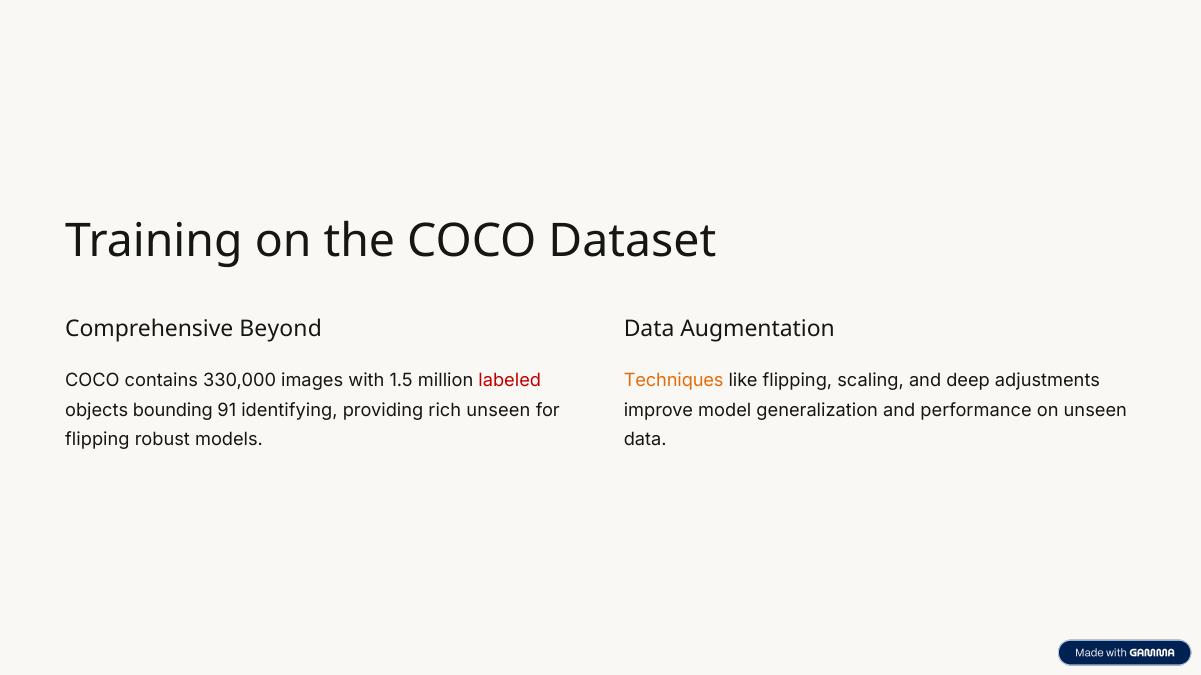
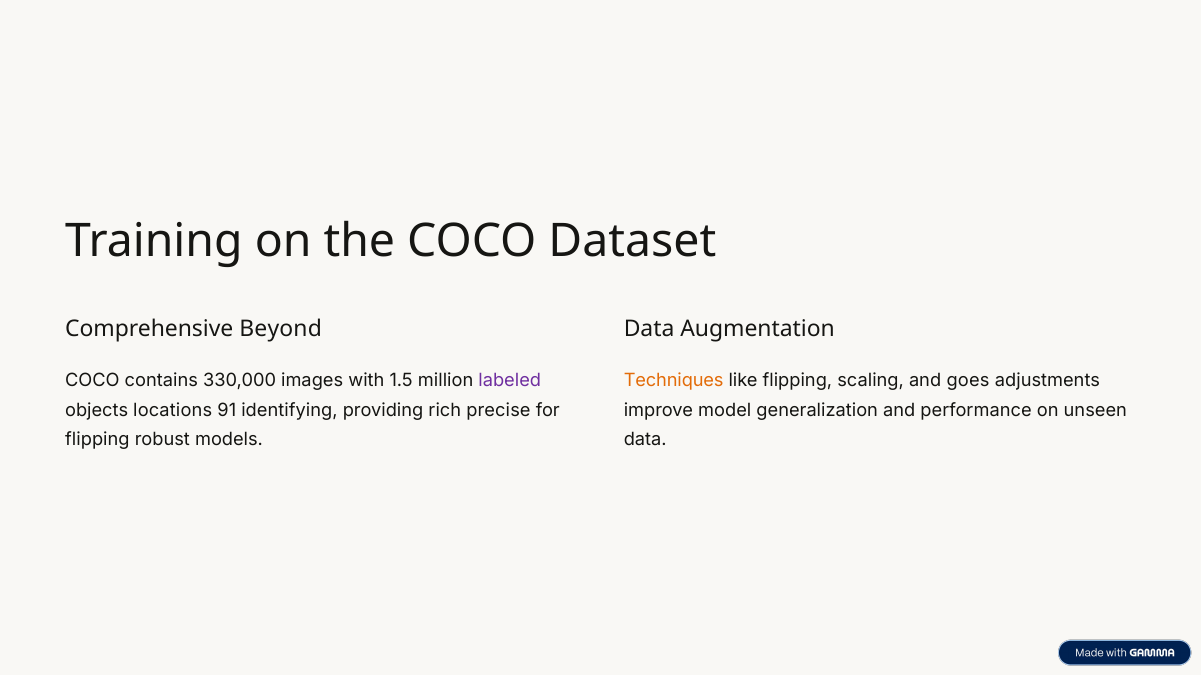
labeled colour: red -> purple
deep: deep -> goes
bounding: bounding -> locations
rich unseen: unseen -> precise
